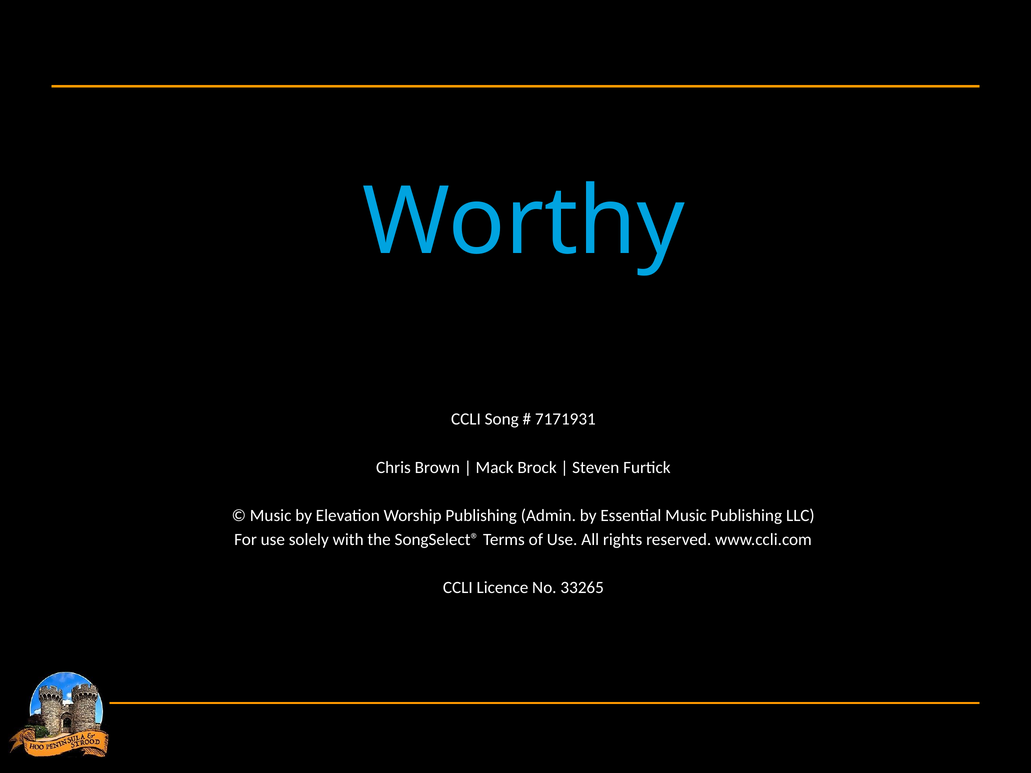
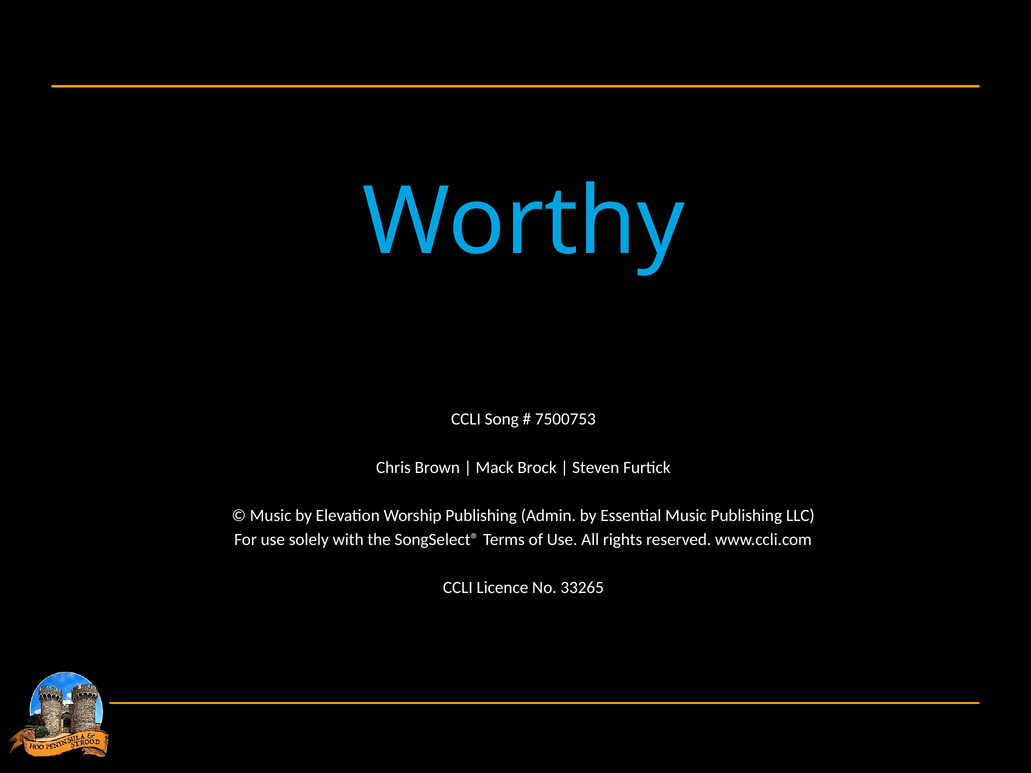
7171931: 7171931 -> 7500753
